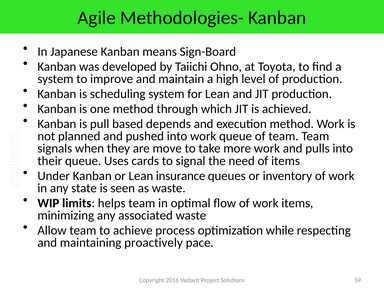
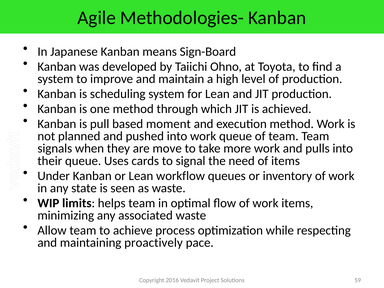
depends: depends -> moment
insurance: insurance -> workflow
